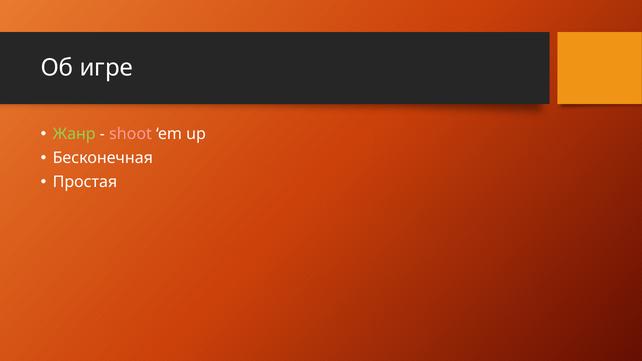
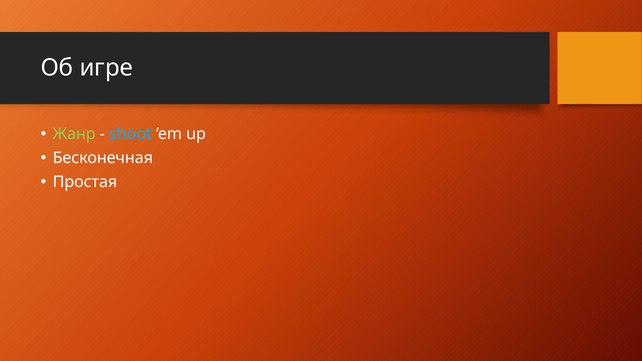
shoot colour: pink -> light blue
